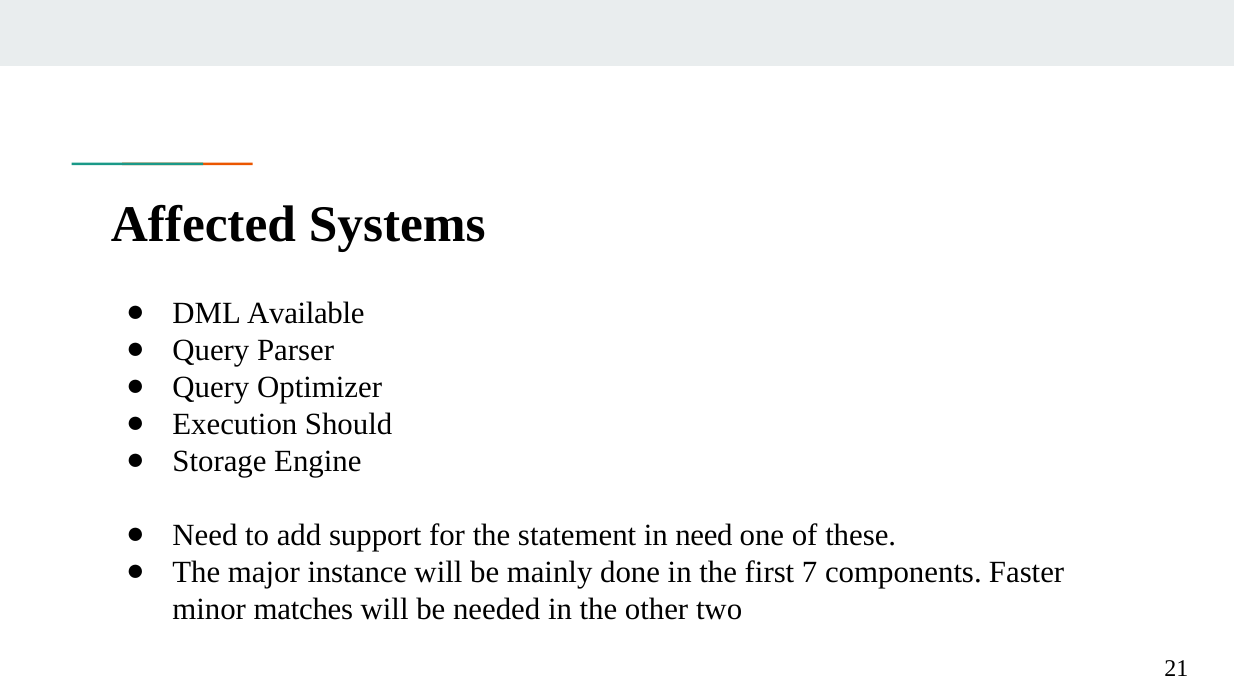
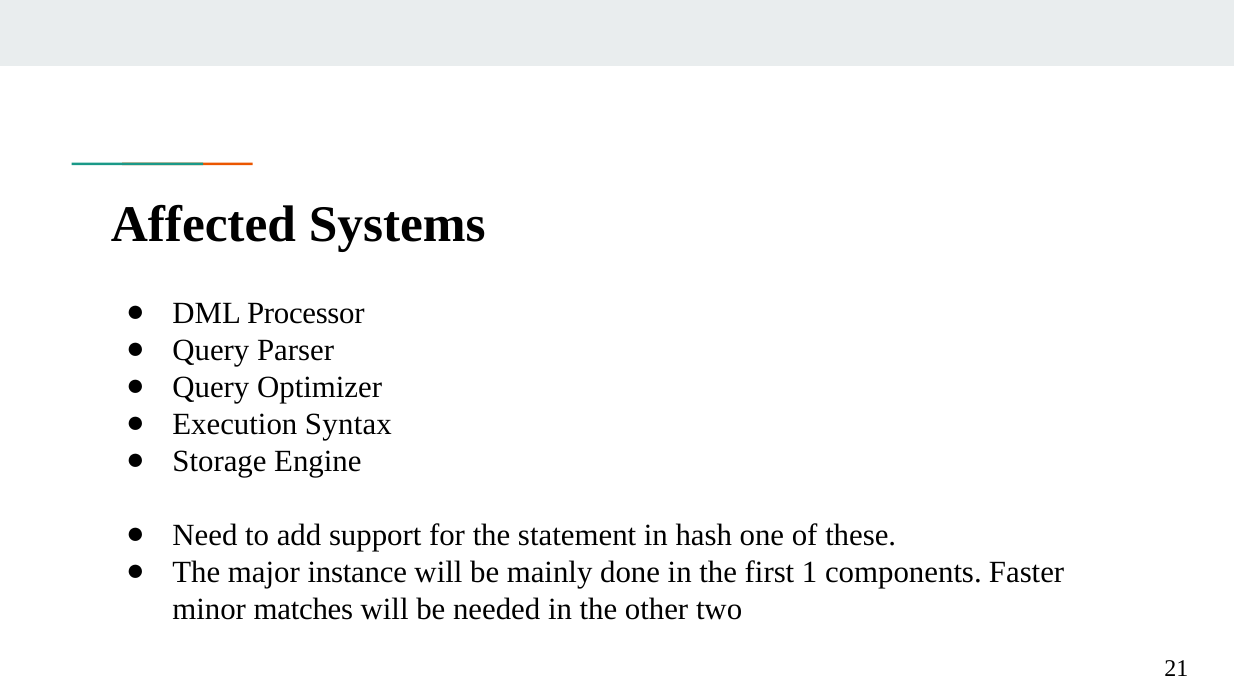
Available: Available -> Processor
Should: Should -> Syntax
in need: need -> hash
7: 7 -> 1
